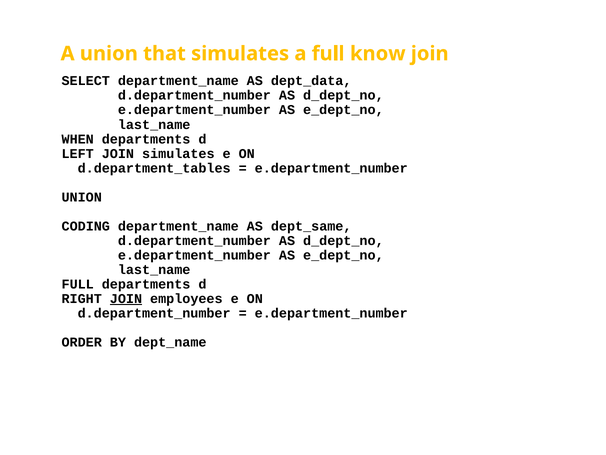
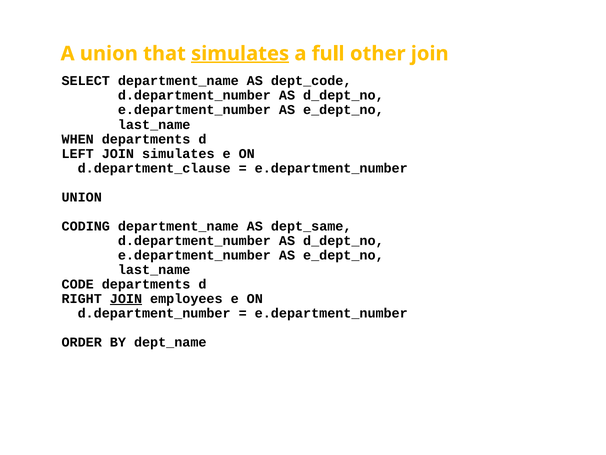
simulates at (240, 54) underline: none -> present
know: know -> other
dept_data: dept_data -> dept_code
d.department_tables: d.department_tables -> d.department_clause
FULL at (78, 284): FULL -> CODE
